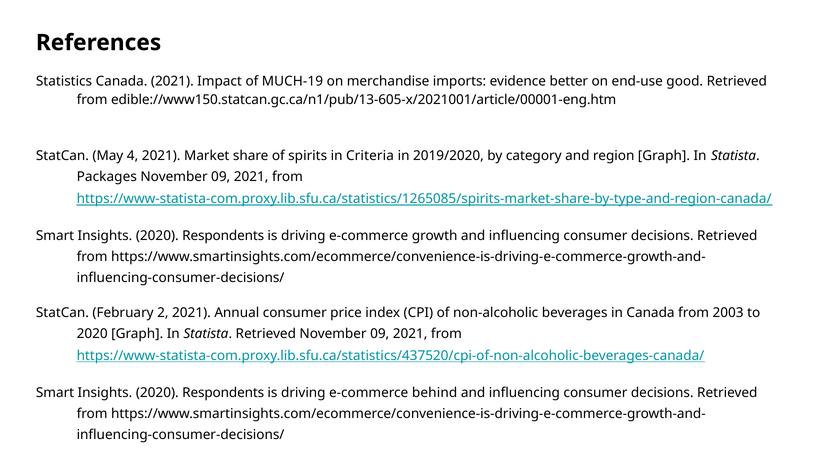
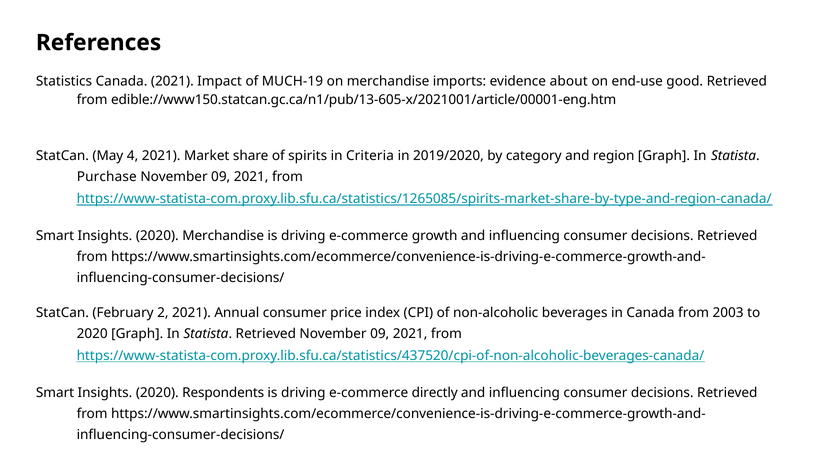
better: better -> about
Packages: Packages -> Purchase
Respondents at (223, 236): Respondents -> Merchandise
behind: behind -> directly
